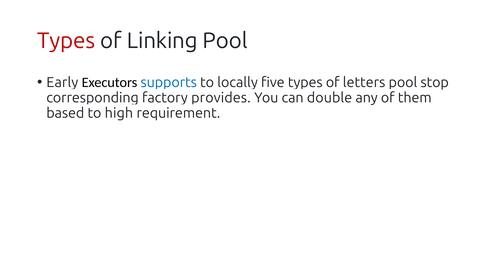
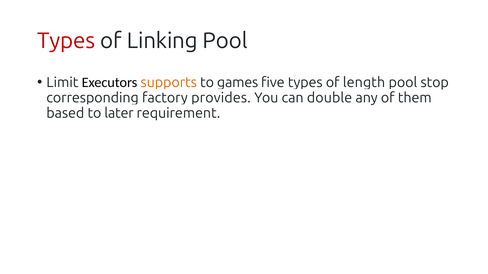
Early: Early -> Limit
supports colour: blue -> orange
locally: locally -> games
letters: letters -> length
high: high -> later
